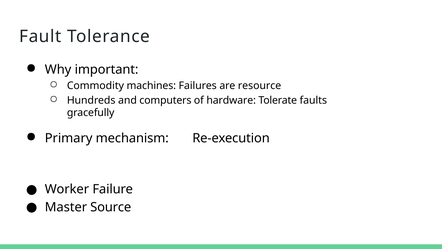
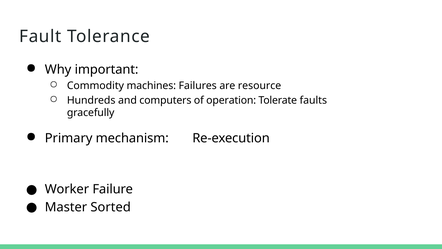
hardware: hardware -> operation
Source: Source -> Sorted
